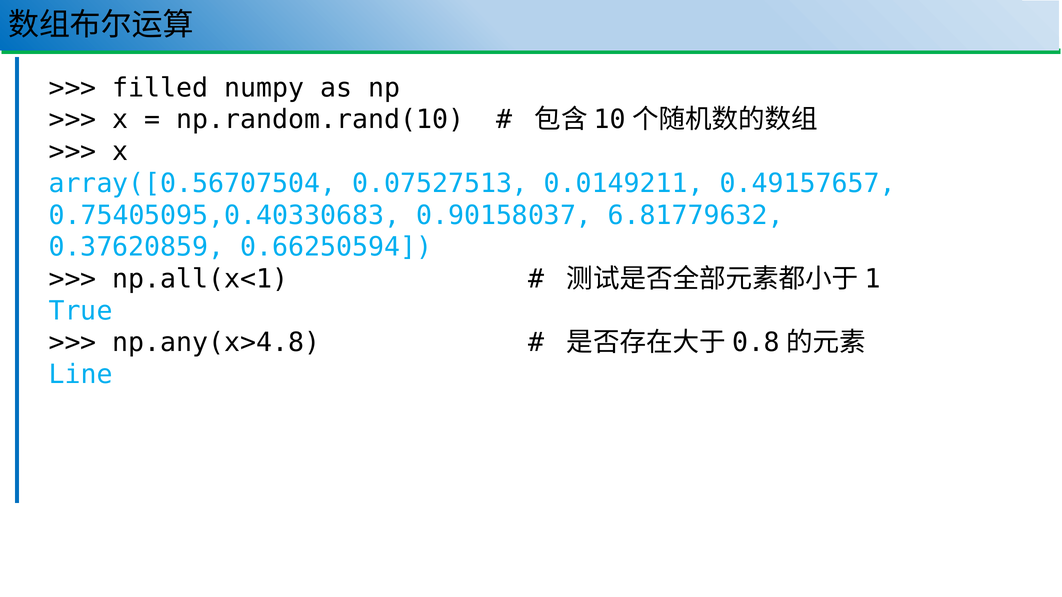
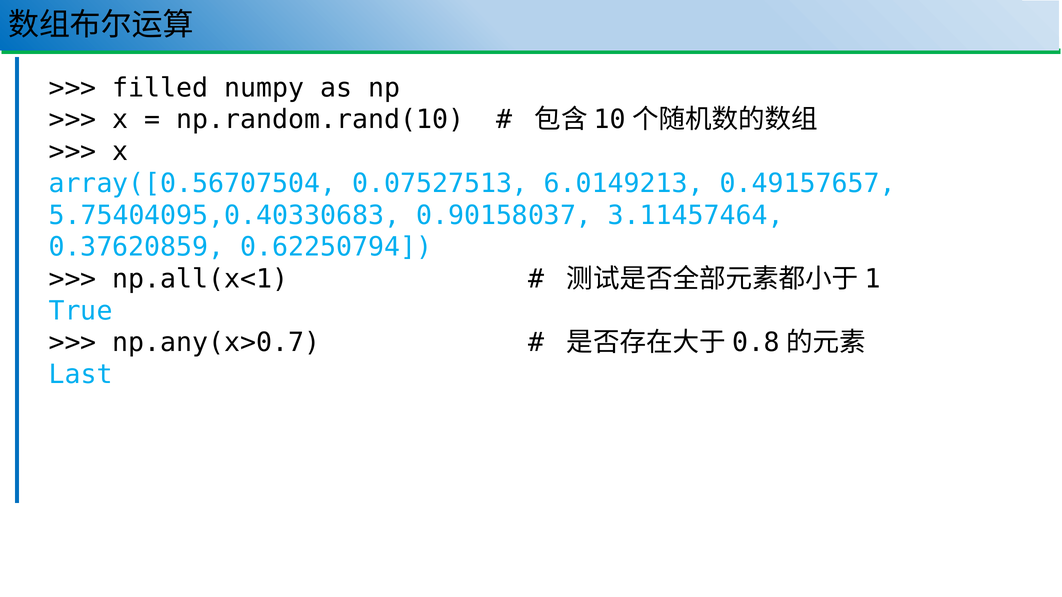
0.0149211: 0.0149211 -> 6.0149213
0.75405095,0.40330683: 0.75405095,0.40330683 -> 5.75404095,0.40330683
6.81779632: 6.81779632 -> 3.11457464
0.66250594: 0.66250594 -> 0.62250794
np.any(x>4.8: np.any(x>4.8 -> np.any(x>0.7
Line: Line -> Last
